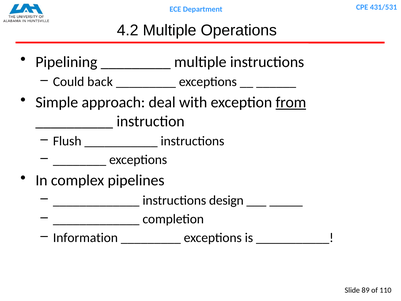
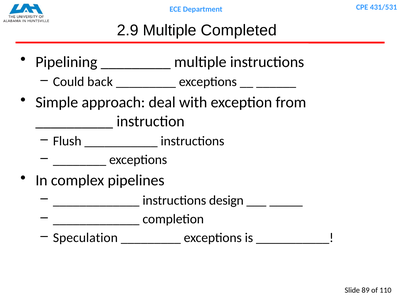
4.2: 4.2 -> 2.9
Operations: Operations -> Completed
from underline: present -> none
Information: Information -> Speculation
